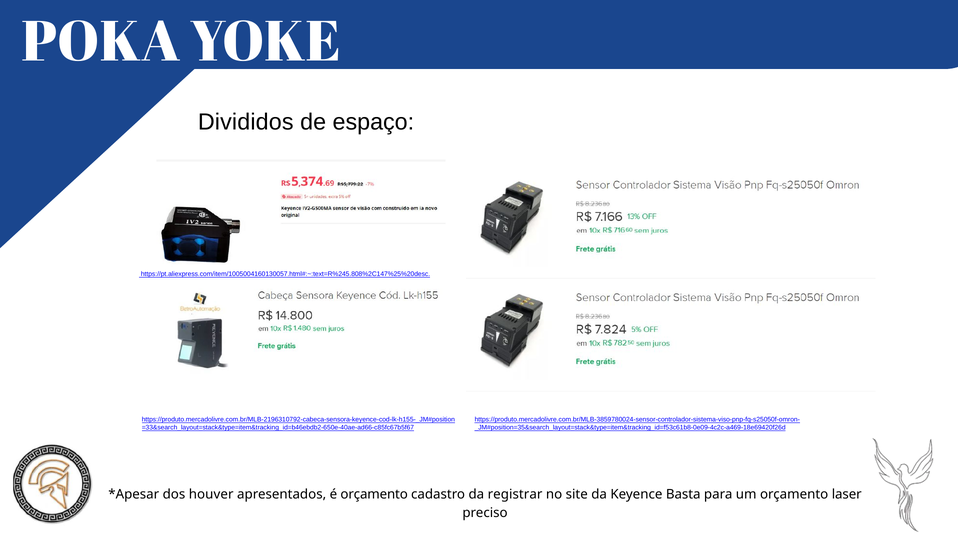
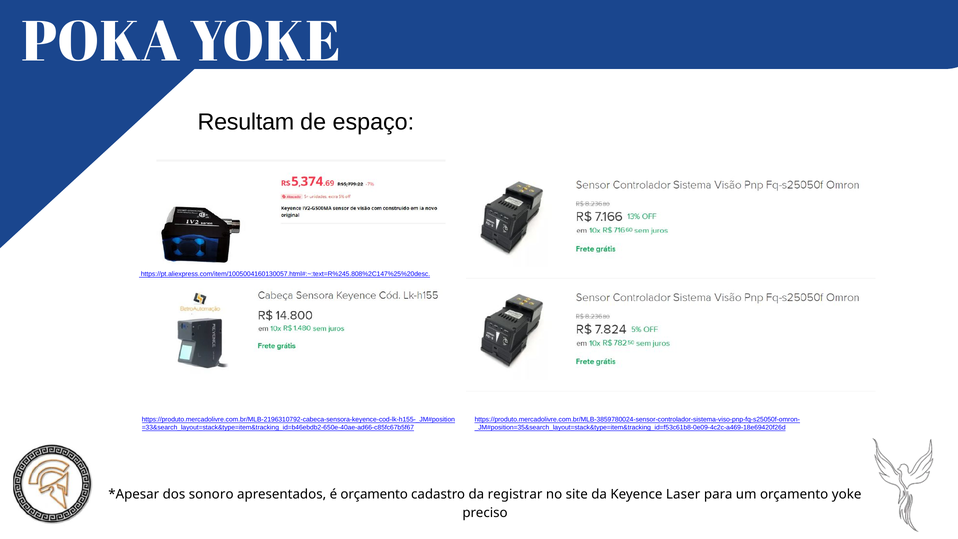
Divididos: Divididos -> Resultam
houver: houver -> sonoro
Basta: Basta -> Laser
orçamento laser: laser -> yoke
